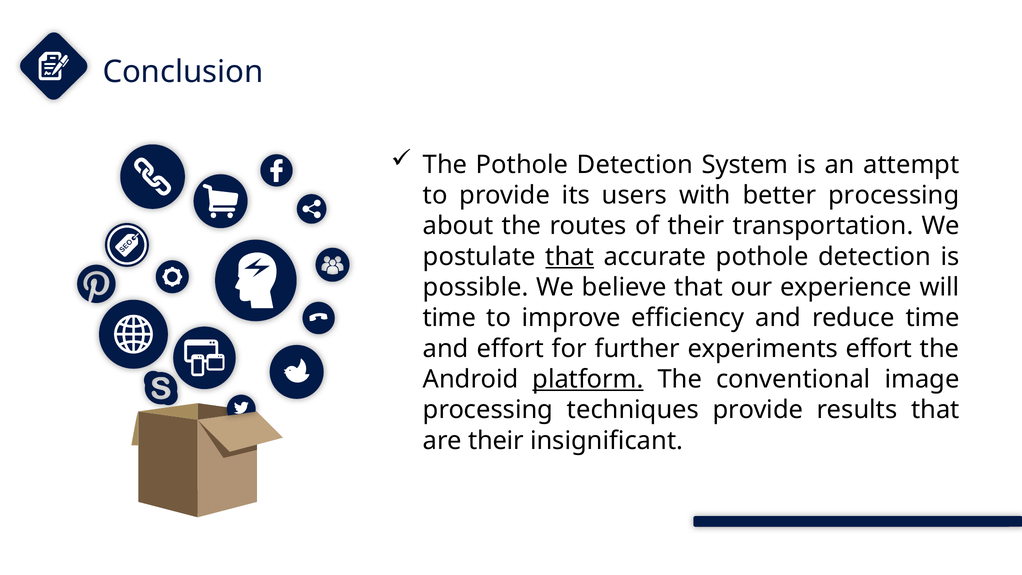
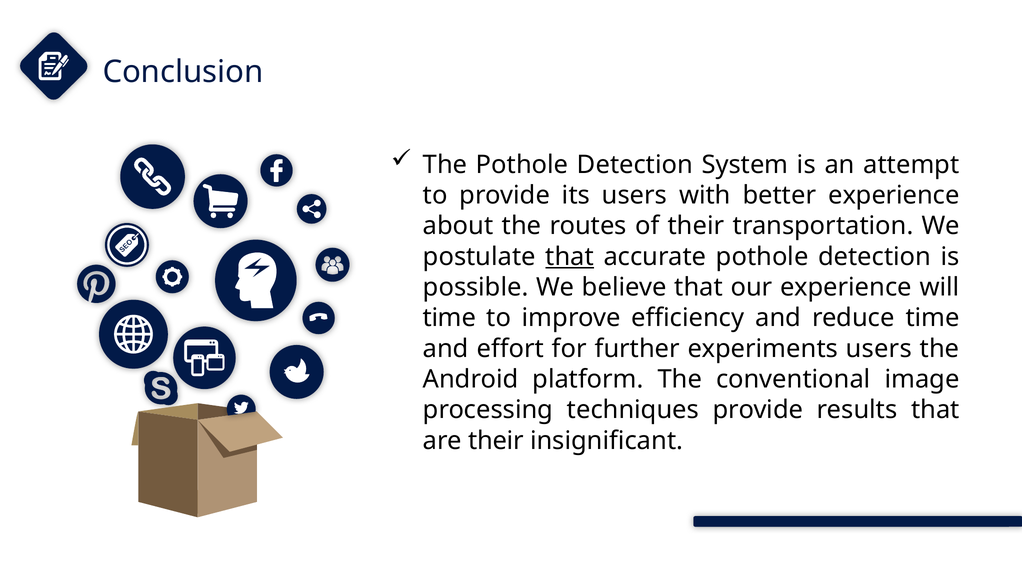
better processing: processing -> experience
experiments effort: effort -> users
platform underline: present -> none
